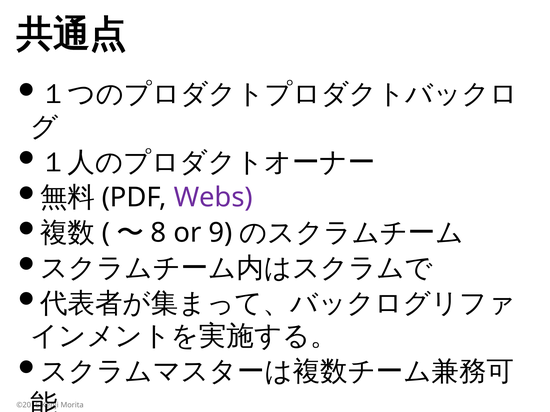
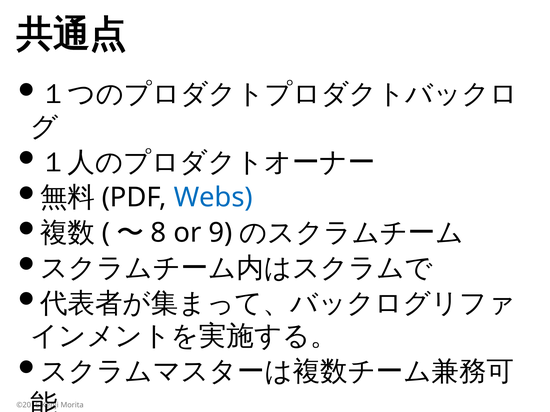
Webs colour: purple -> blue
